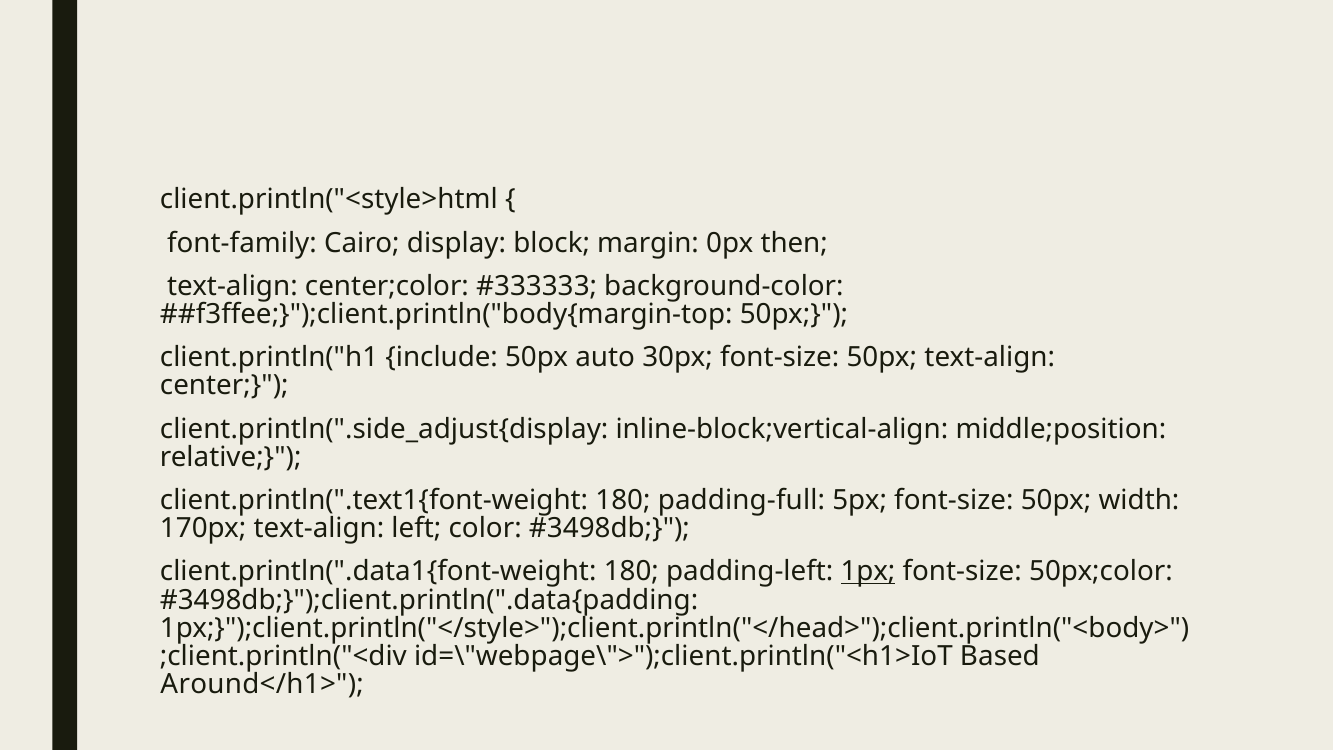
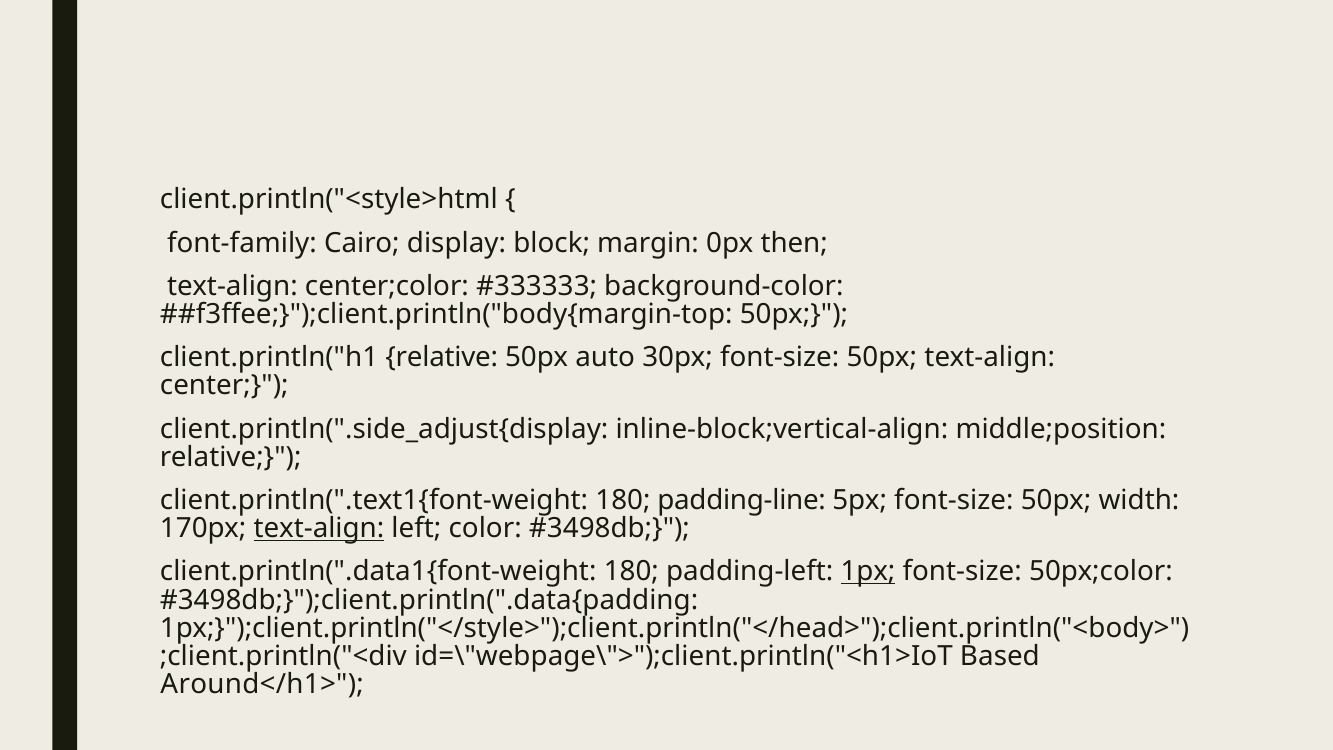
client.println("h1 include: include -> relative
padding-full: padding-full -> padding-line
text-align at (319, 528) underline: none -> present
